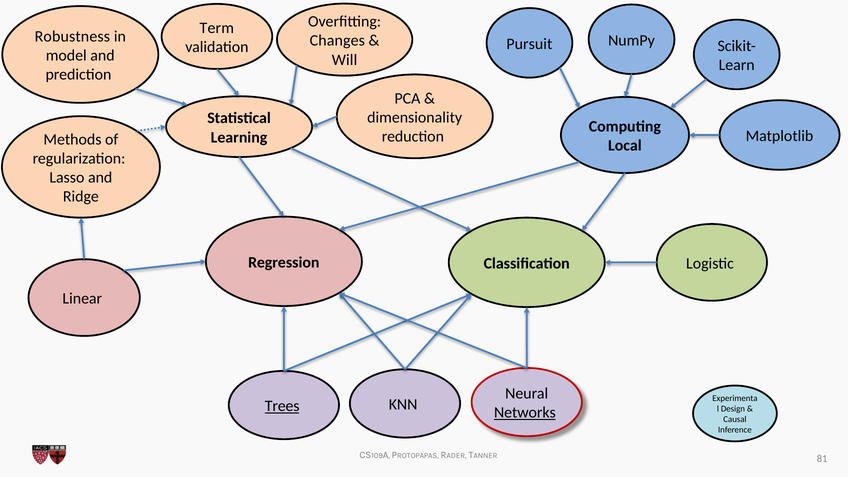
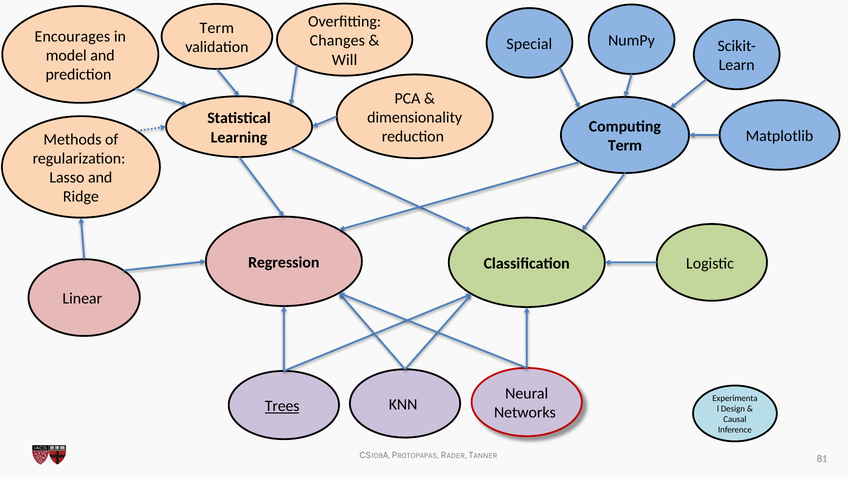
Robustness: Robustness -> Encourages
Pursuit: Pursuit -> Special
Local at (625, 146): Local -> Term
Networks underline: present -> none
